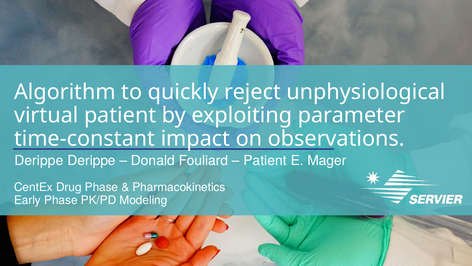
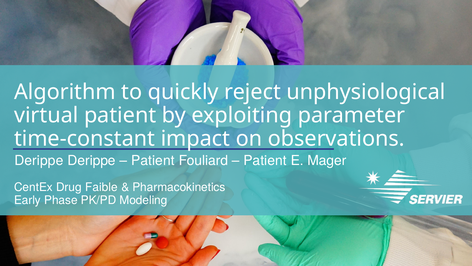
Donald at (153, 160): Donald -> Patient
Drug Phase: Phase -> Faible
